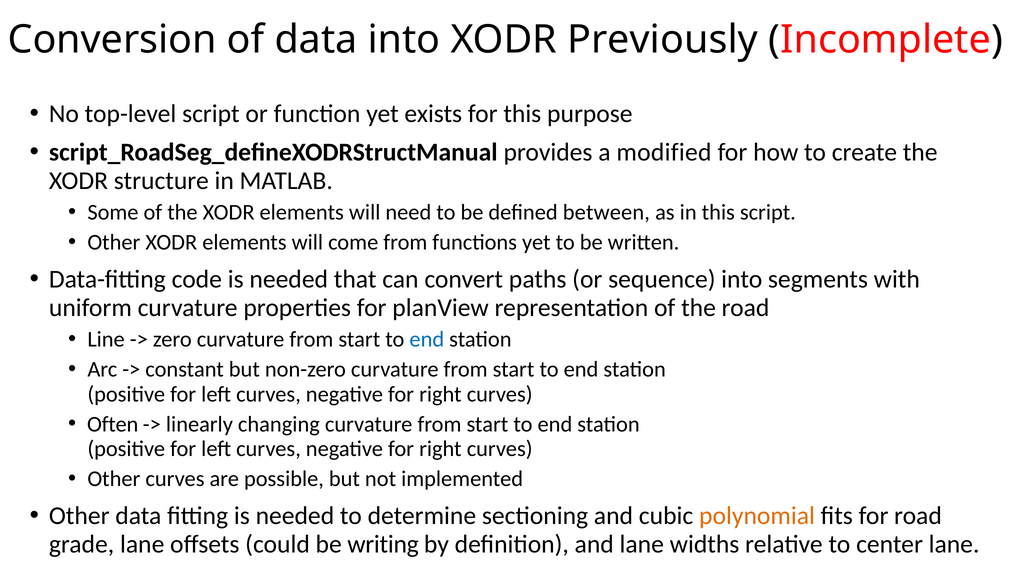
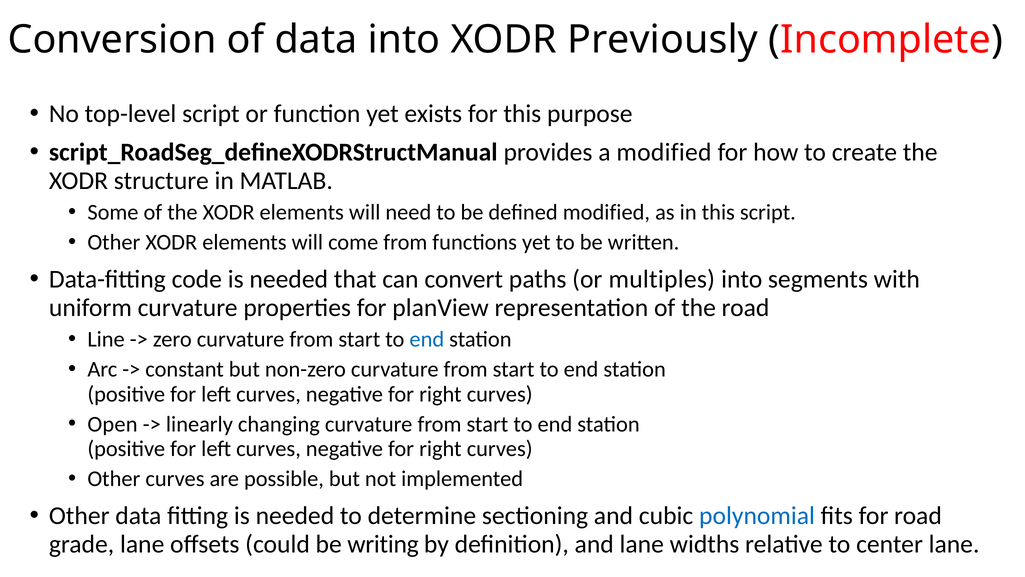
defined between: between -> modified
sequence: sequence -> multiples
Often: Often -> Open
polynomial colour: orange -> blue
